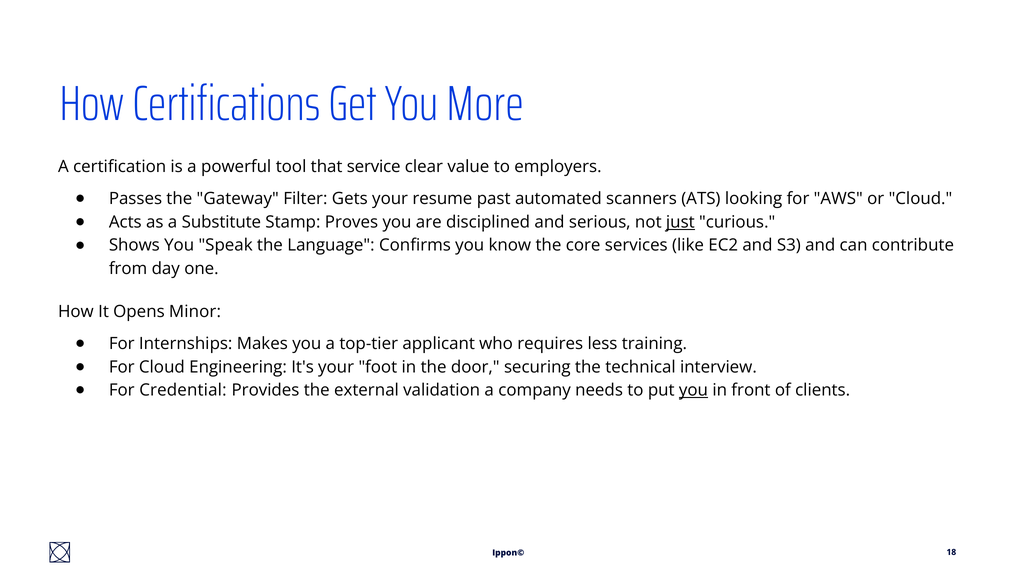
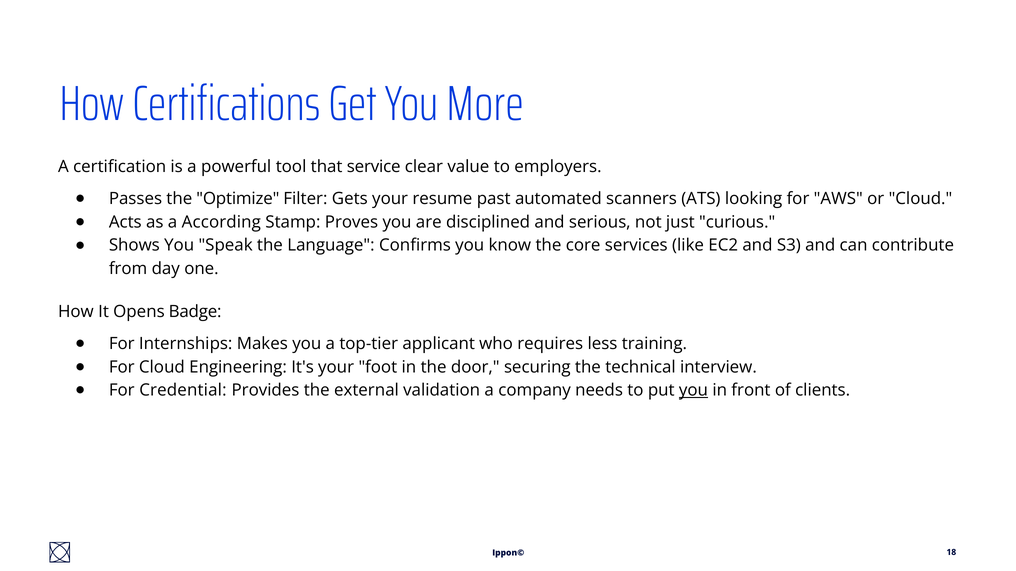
Gateway: Gateway -> Optimize
Substitute: Substitute -> According
just underline: present -> none
Minor: Minor -> Badge
